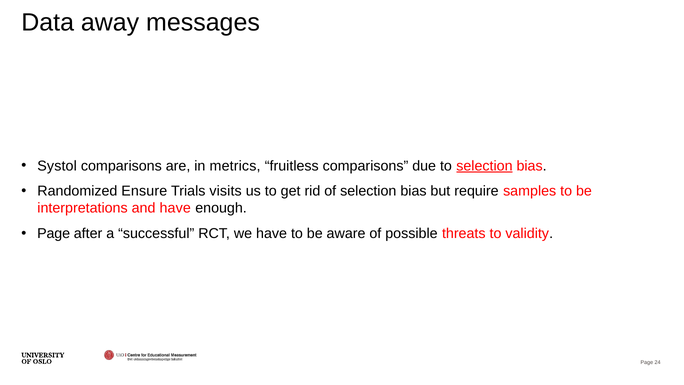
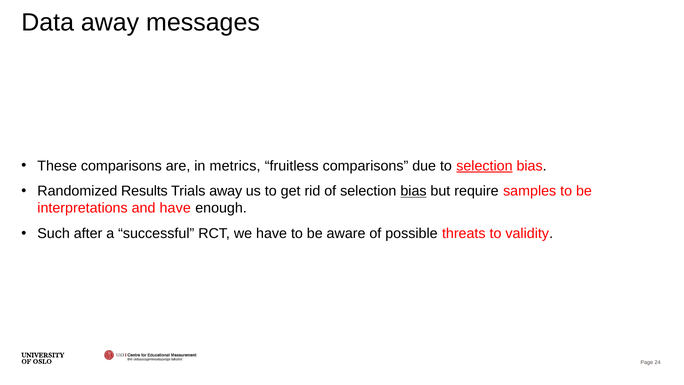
Systol: Systol -> These
Ensure: Ensure -> Results
Trials visits: visits -> away
bias at (413, 191) underline: none -> present
Page at (54, 233): Page -> Such
